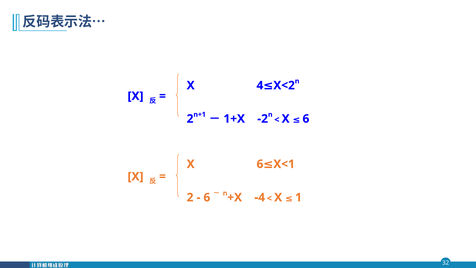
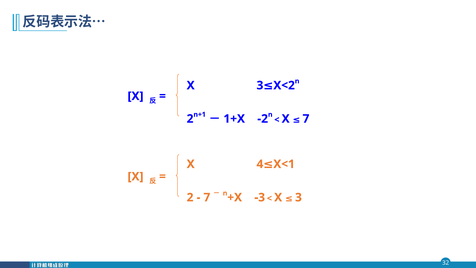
X 4: 4 -> 3
6 at (306, 119): 6 -> 7
X 6: 6 -> 4
6 at (207, 197): 6 -> 7
-4: -4 -> -3
1 at (298, 197): 1 -> 3
